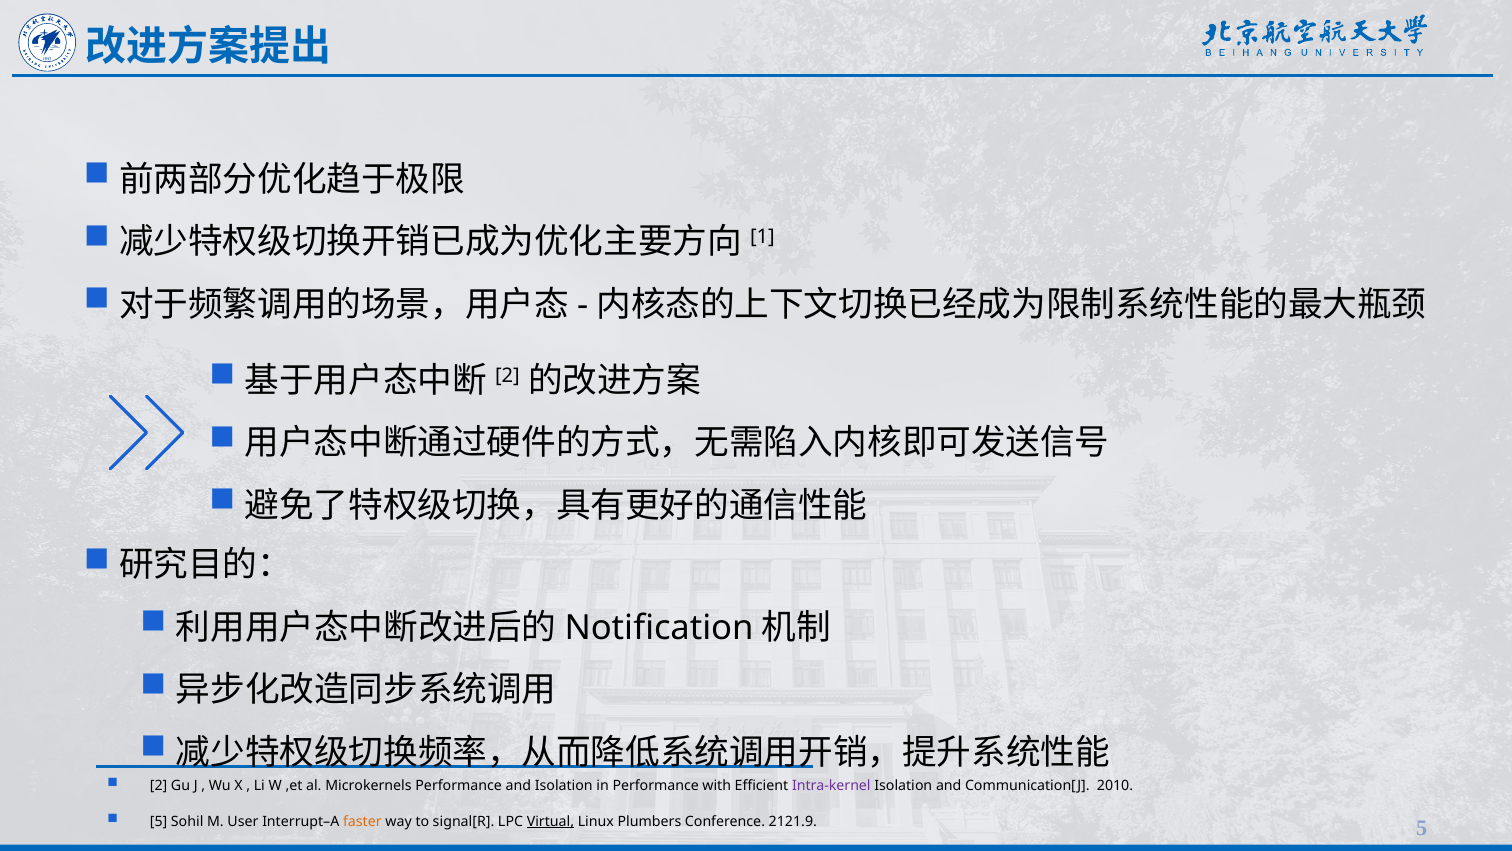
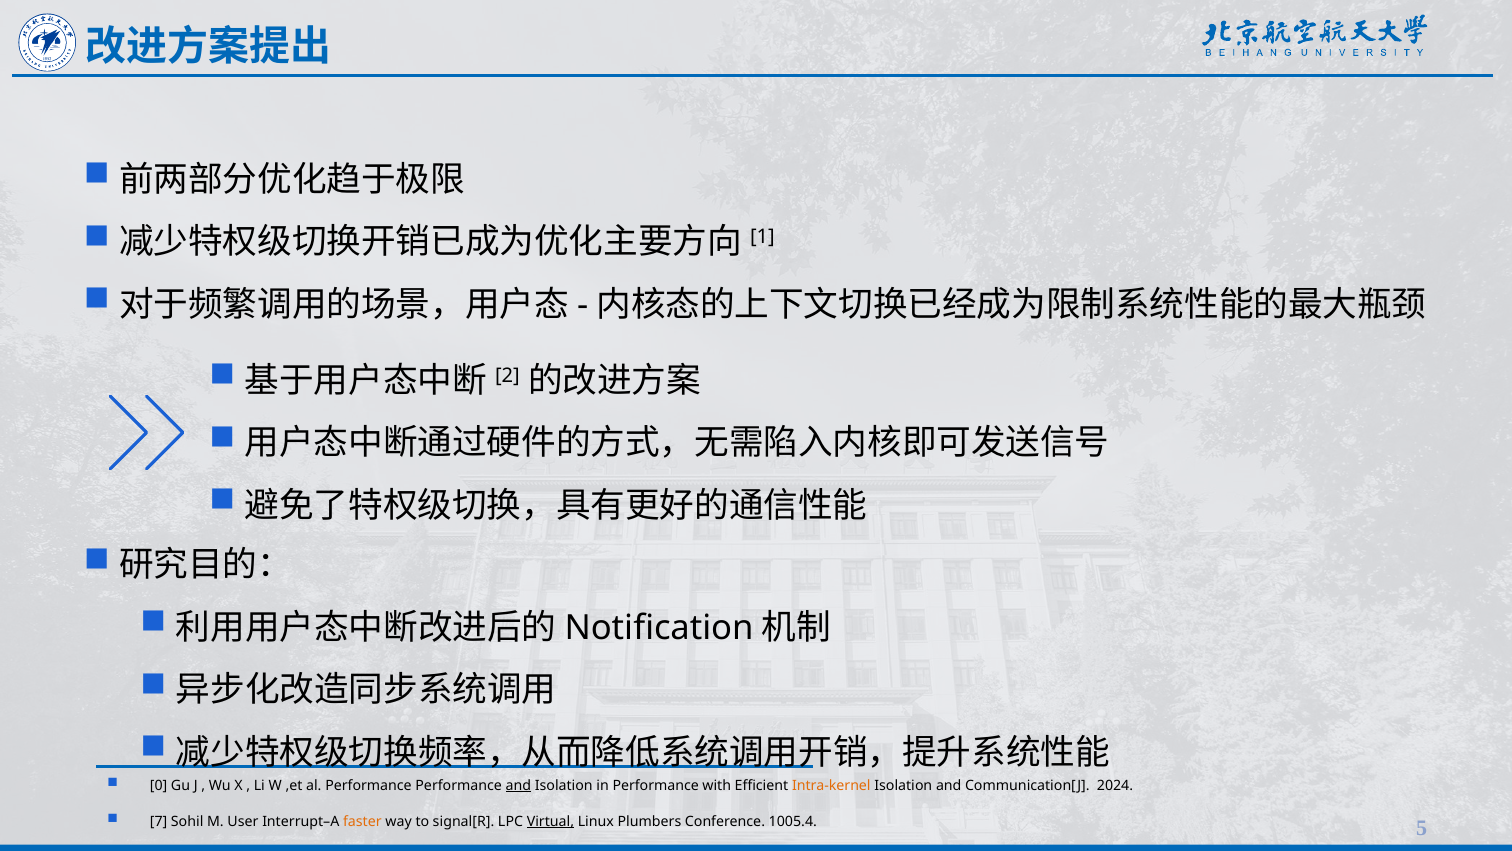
2: 2 -> 0
al Microkernels: Microkernels -> Performance
and at (518, 785) underline: none -> present
Intra-kernel colour: purple -> orange
2010: 2010 -> 2024
5 at (159, 821): 5 -> 7
2121.9: 2121.9 -> 1005.4
